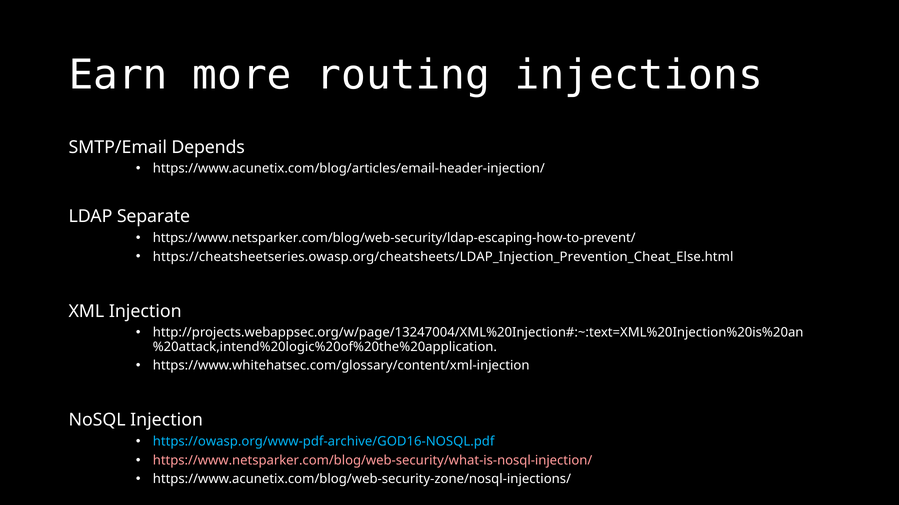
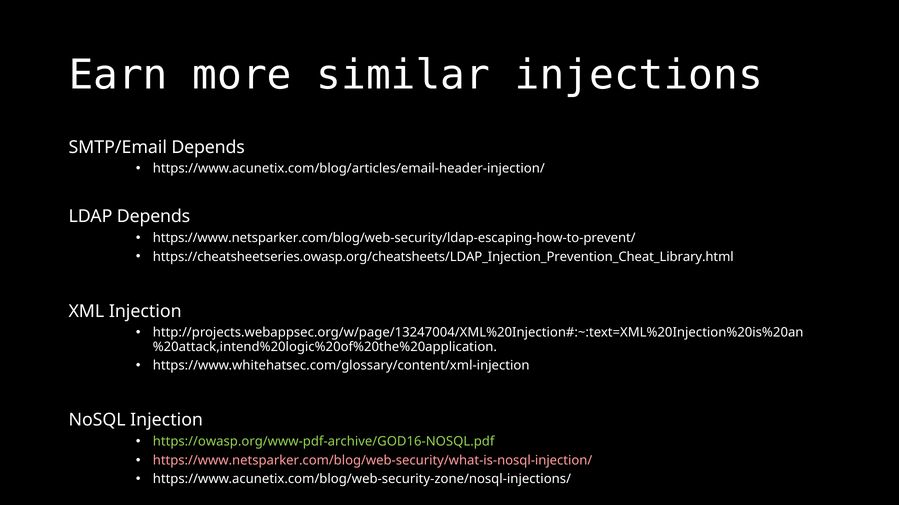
routing: routing -> similar
LDAP Separate: Separate -> Depends
https://cheatsheetseries.owasp.org/cheatsheets/LDAP_Injection_Prevention_Cheat_Else.html: https://cheatsheetseries.owasp.org/cheatsheets/LDAP_Injection_Prevention_Cheat_Else.html -> https://cheatsheetseries.owasp.org/cheatsheets/LDAP_Injection_Prevention_Cheat_Library.html
https://owasp.org/www-pdf-archive/GOD16-NOSQL.pdf colour: light blue -> light green
